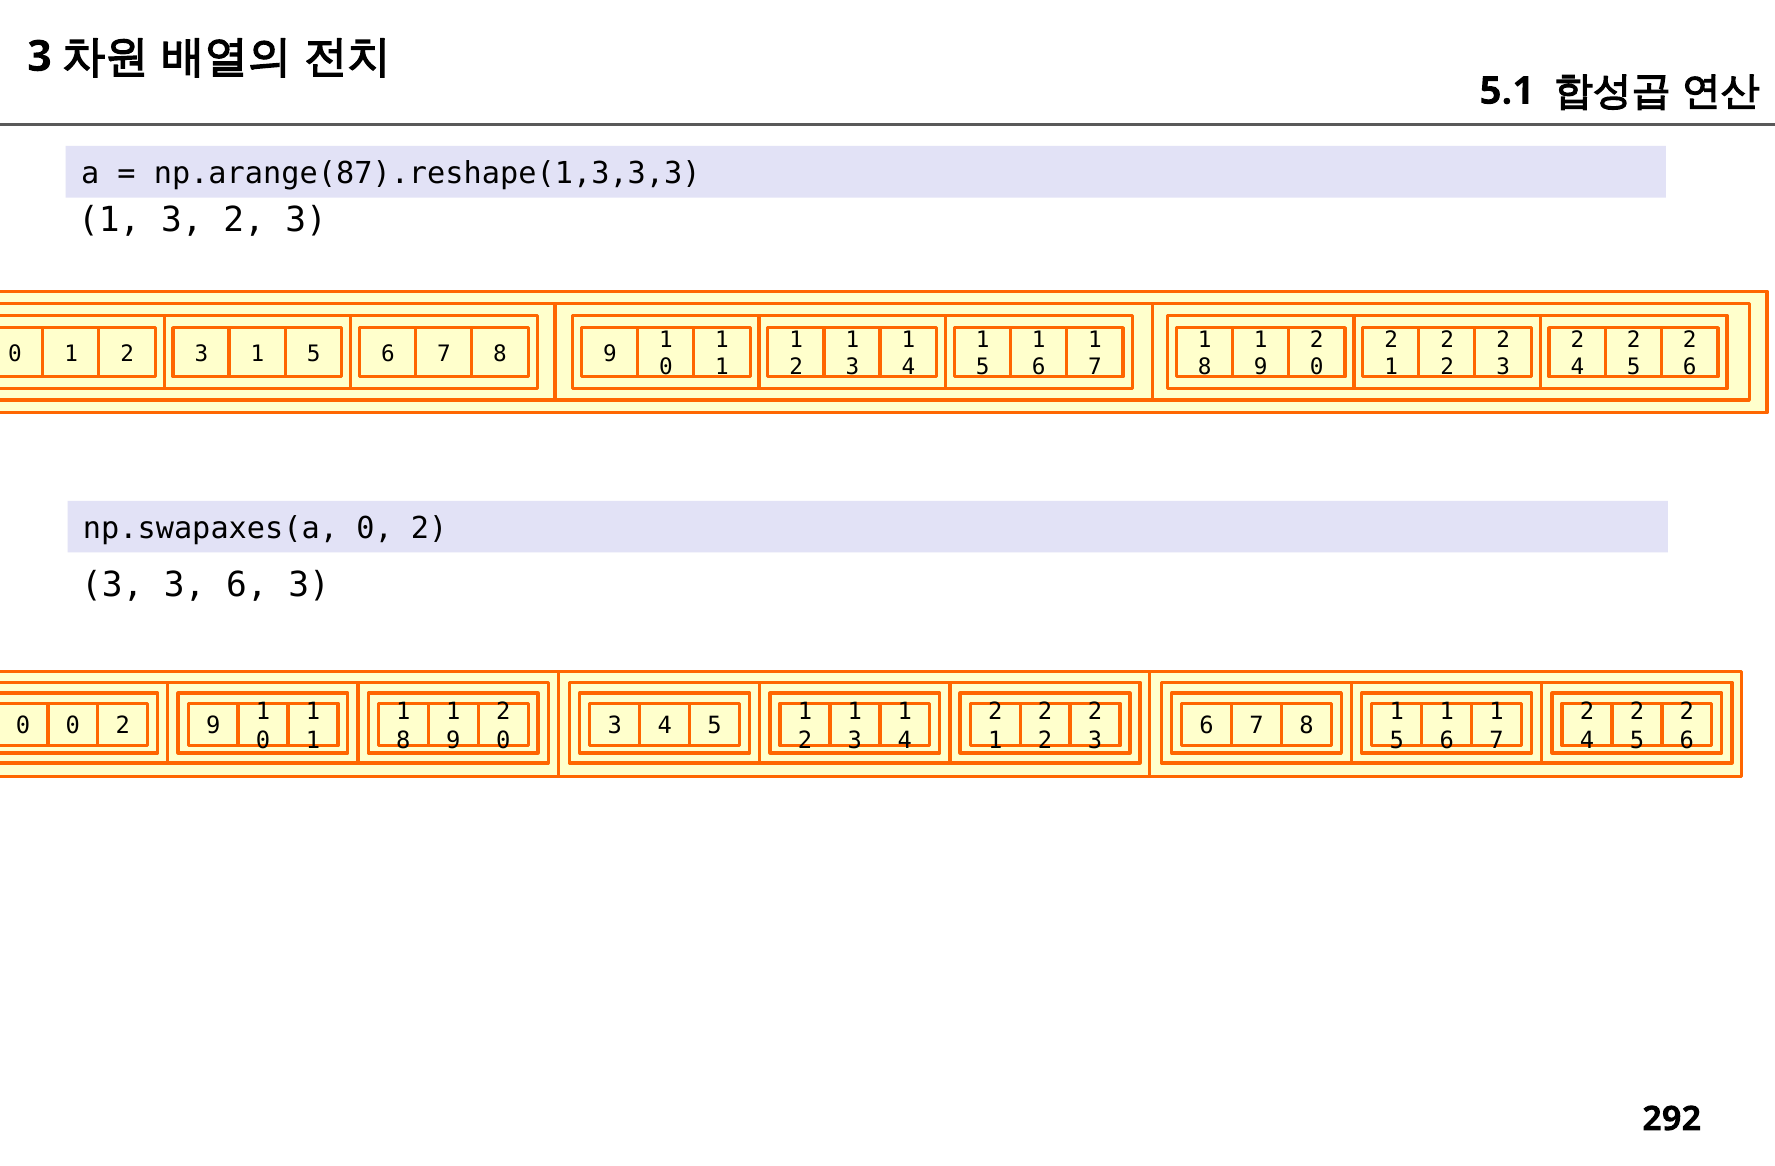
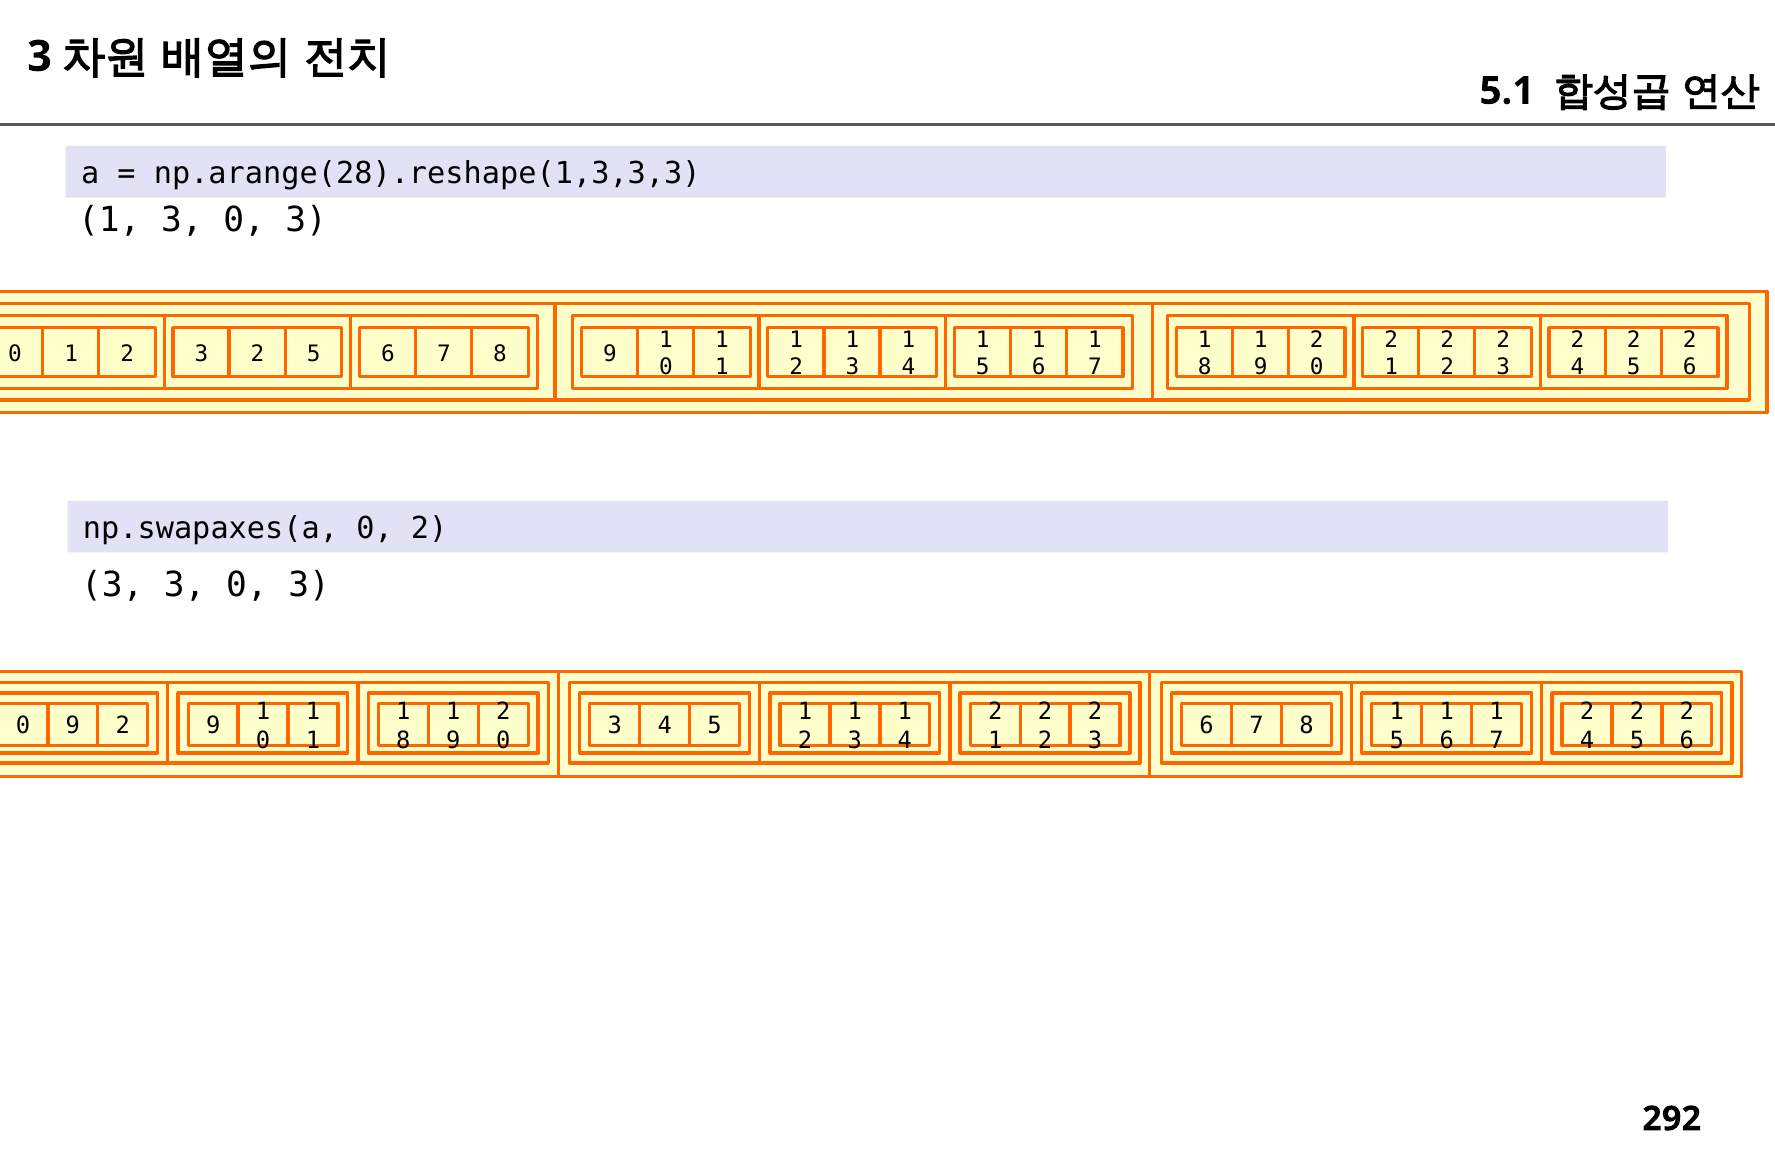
np.arange(87).reshape(1,3,3,3: np.arange(87).reshape(1,3,3,3 -> np.arange(28).reshape(1,3,3,3
1 3 2: 2 -> 0
1 2 3 1: 1 -> 2
3 3 6: 6 -> 0
0 0: 0 -> 9
